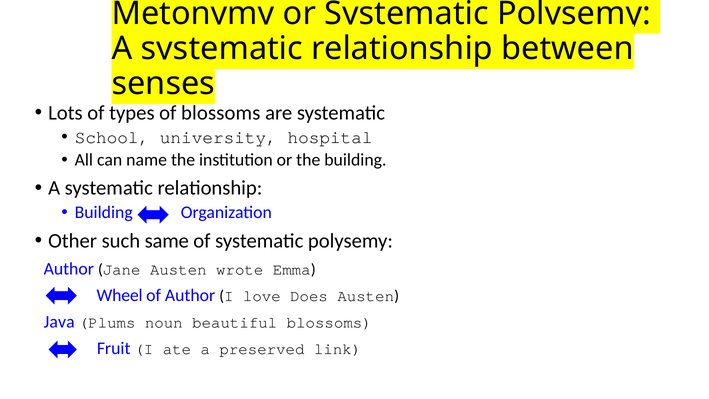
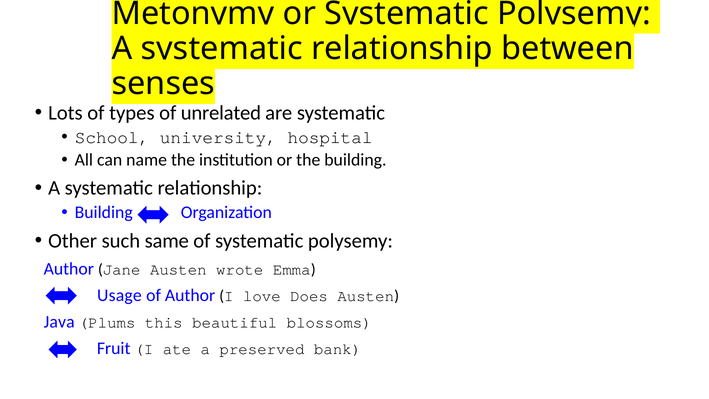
of blossoms: blossoms -> unrelated
Wheel: Wheel -> Usage
noun: noun -> this
link: link -> bank
